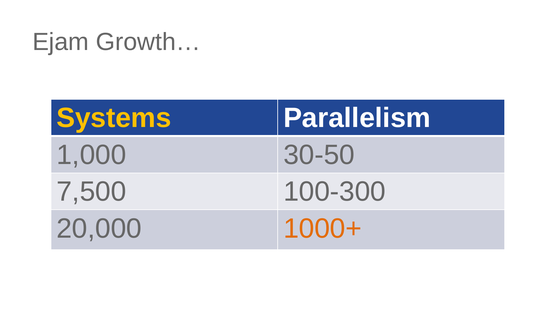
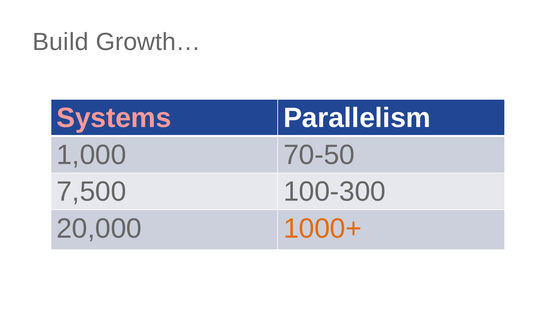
Ejam: Ejam -> Build
Systems colour: yellow -> pink
30-50: 30-50 -> 70-50
